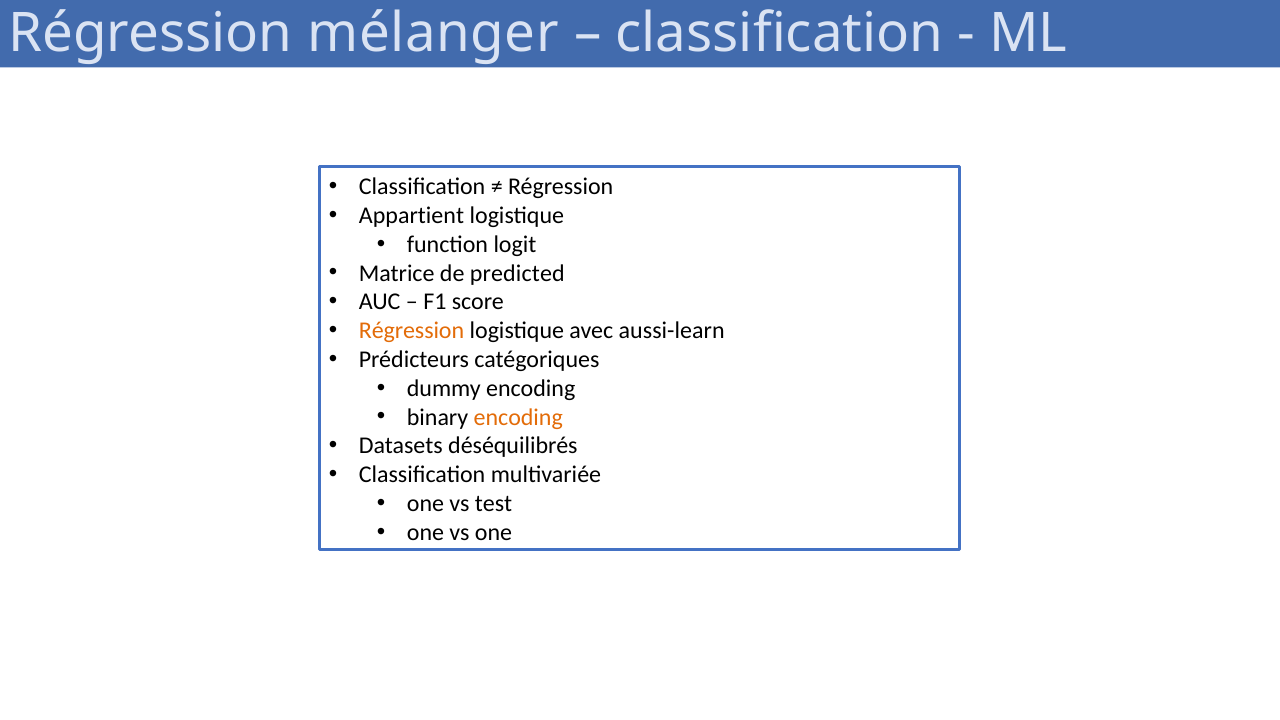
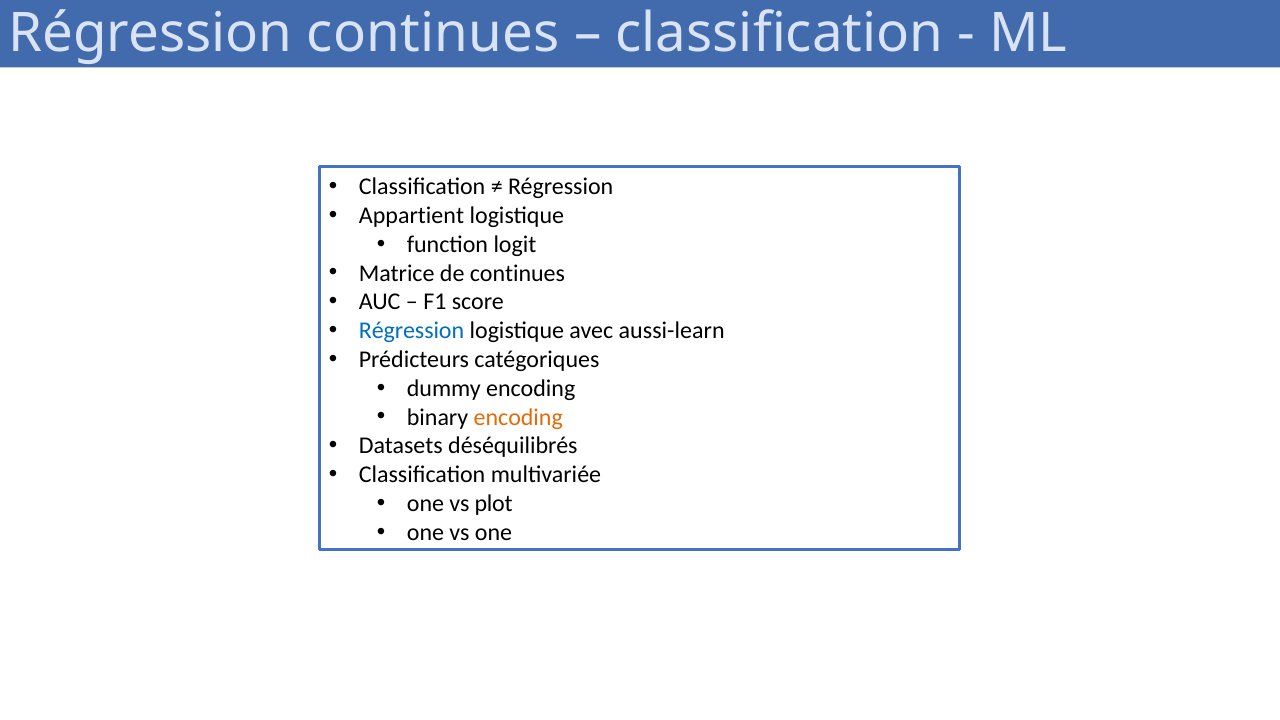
Régression mélanger: mélanger -> continues
de predicted: predicted -> continues
Régression at (412, 331) colour: orange -> blue
test: test -> plot
